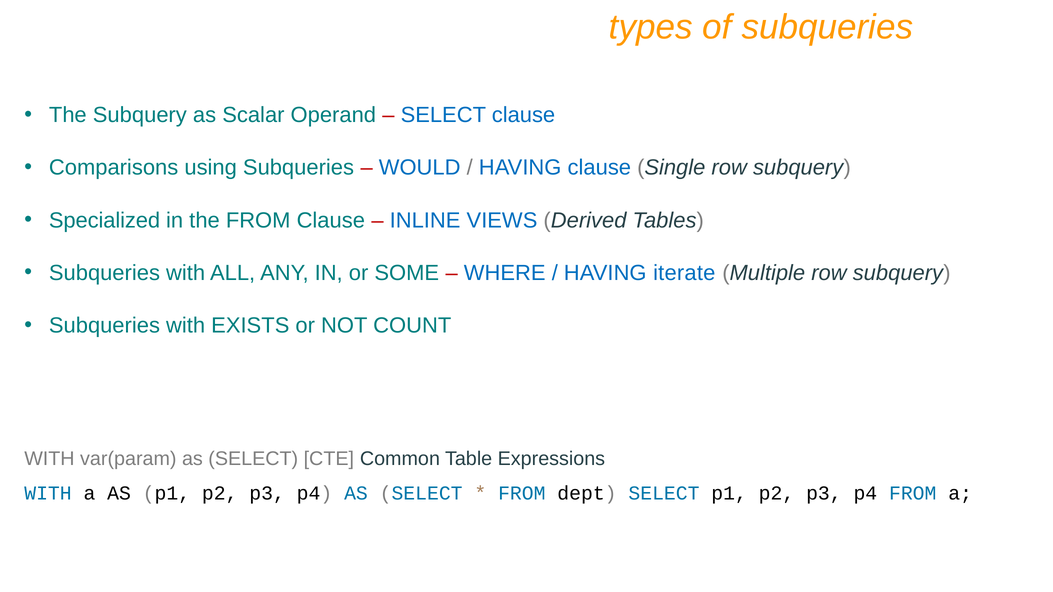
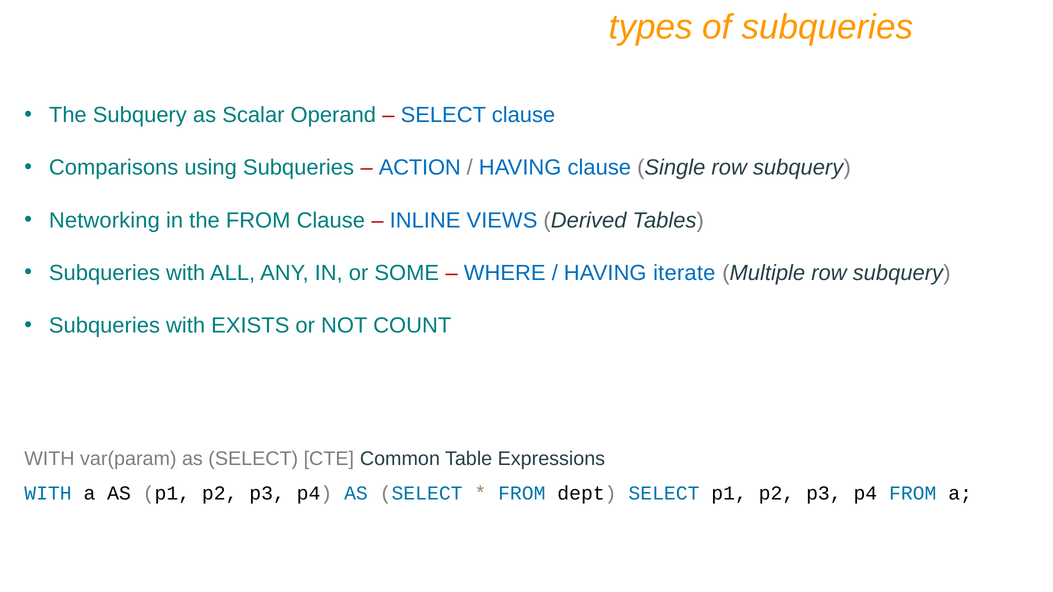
WOULD: WOULD -> ACTION
Specialized: Specialized -> Networking
